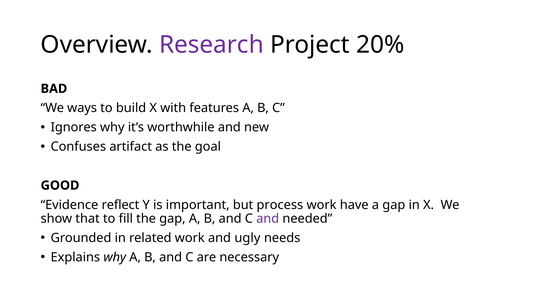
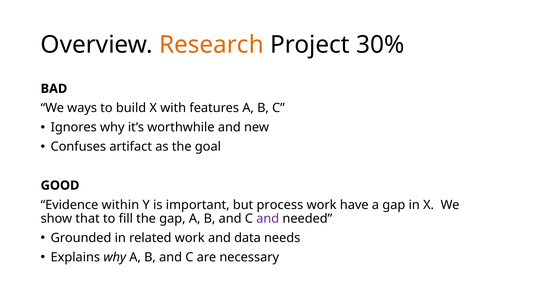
Research colour: purple -> orange
20%: 20% -> 30%
reflect: reflect -> within
ugly: ugly -> data
